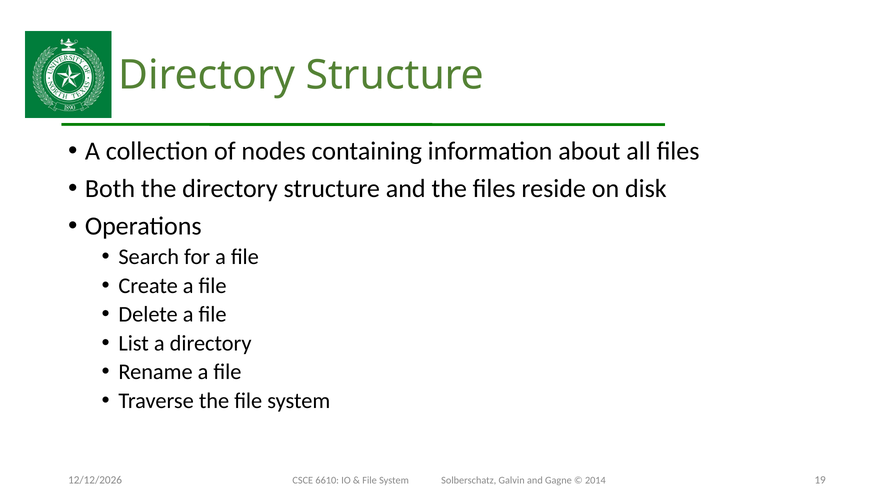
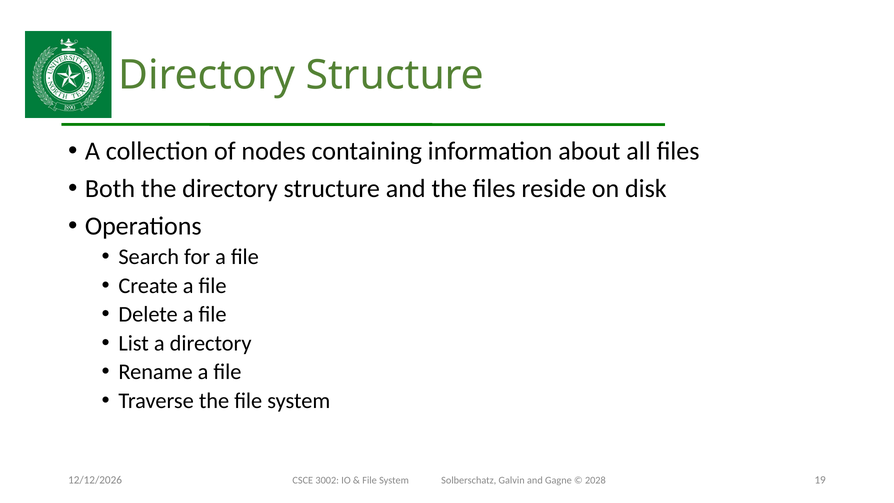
6610: 6610 -> 3002
2014: 2014 -> 2028
